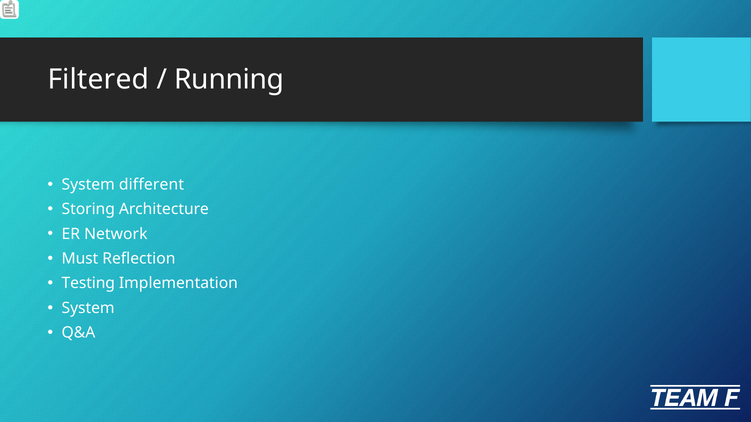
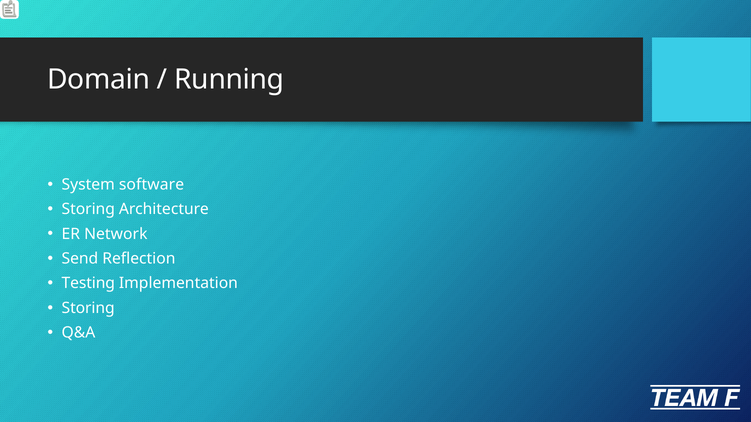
Filtered: Filtered -> Domain
different: different -> software
Must: Must -> Send
System at (88, 308): System -> Storing
